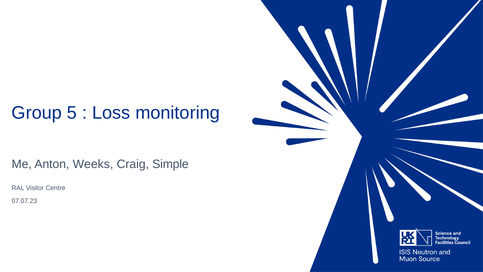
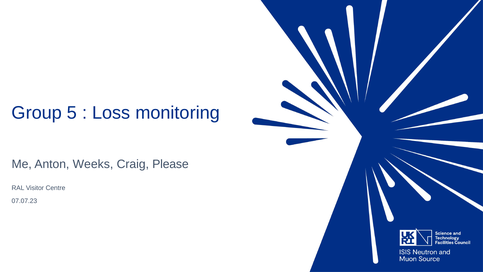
Simple: Simple -> Please
